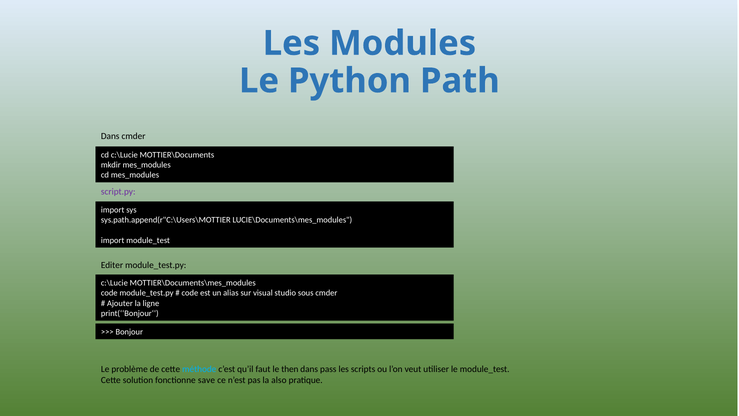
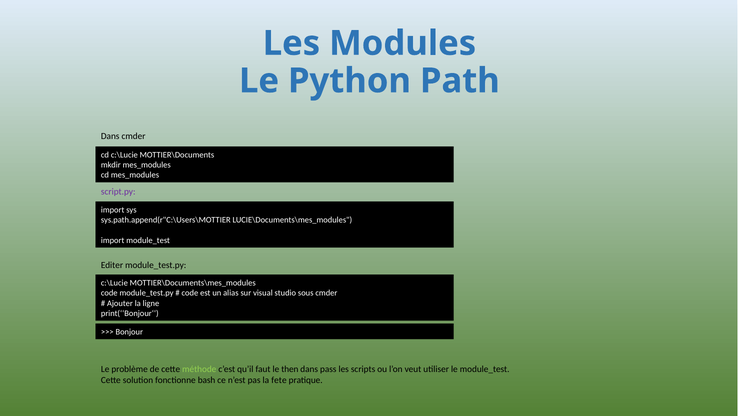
méthode colour: light blue -> light green
save: save -> bash
also: also -> fete
